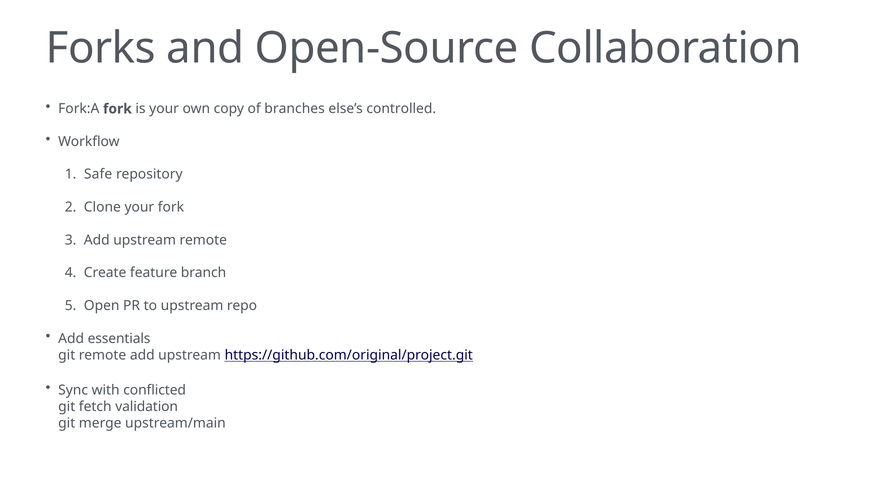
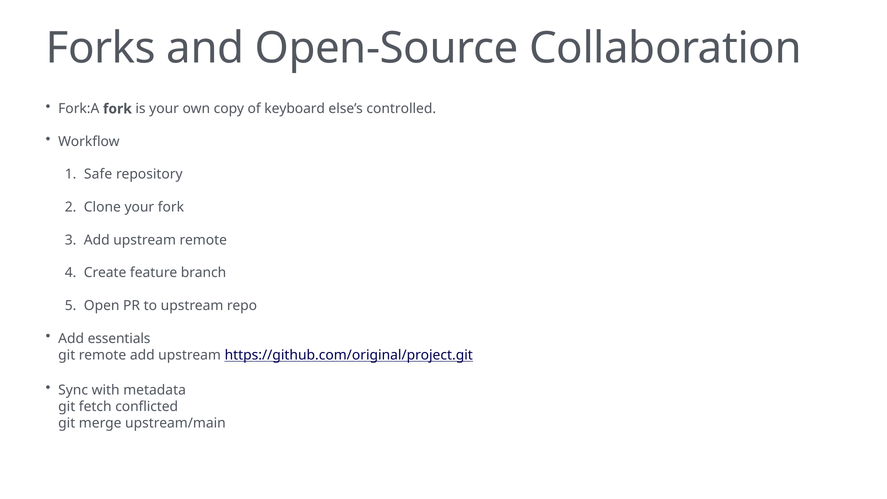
branches: branches -> keyboard
conflicted: conflicted -> metadata
validation: validation -> conflicted
